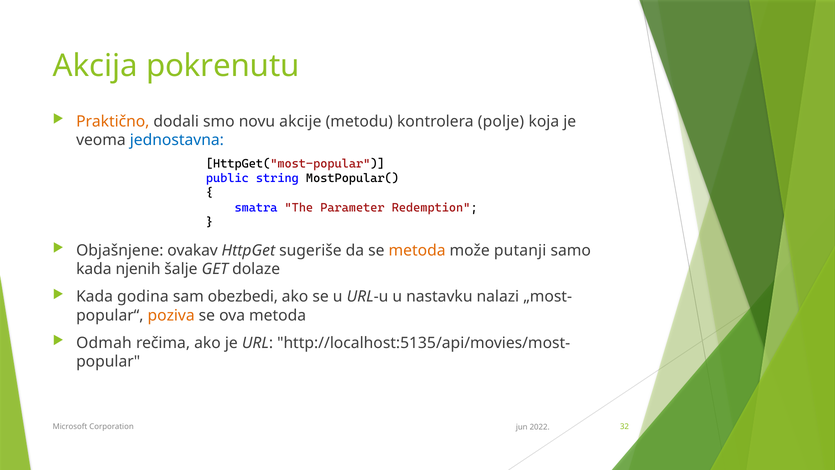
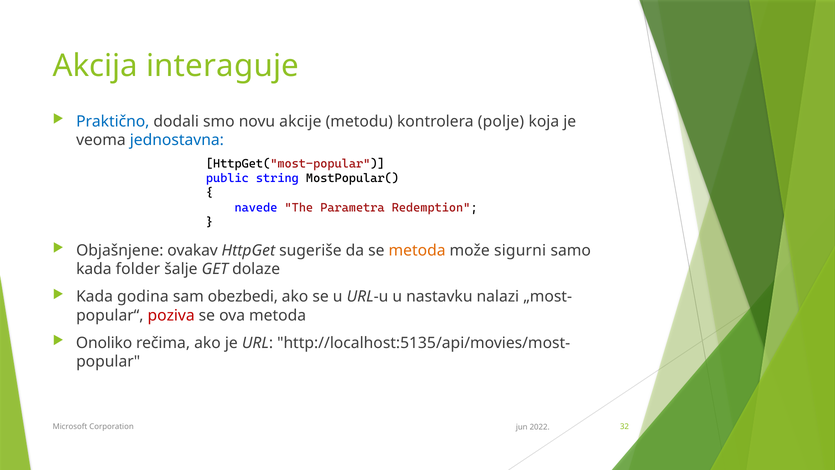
pokrenutu: pokrenutu -> interaguje
Praktično colour: orange -> blue
smatra: smatra -> navede
Parameter: Parameter -> Parametra
putanji: putanji -> sigurni
njenih: njenih -> folder
poziva colour: orange -> red
Odmah: Odmah -> Onoliko
